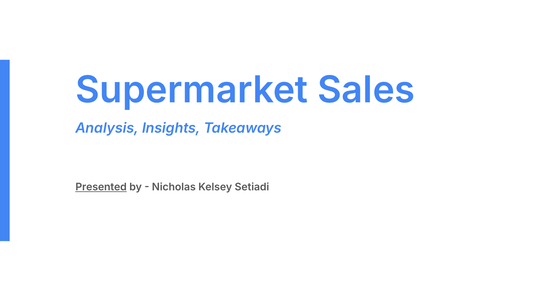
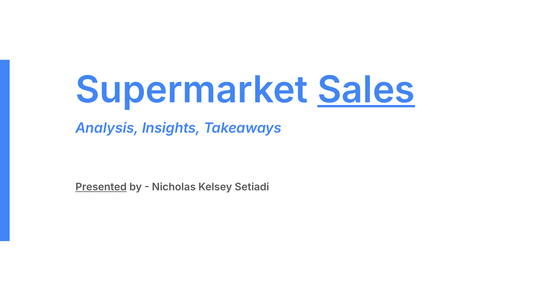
Sales underline: none -> present
